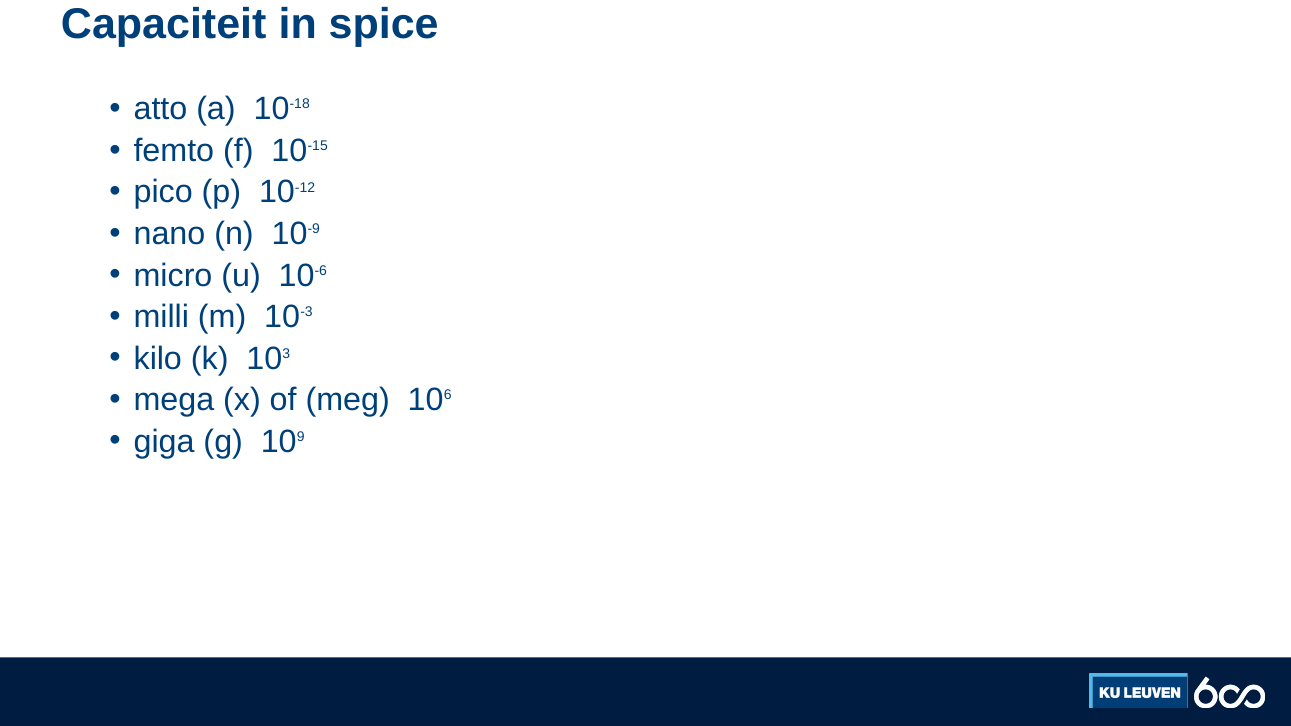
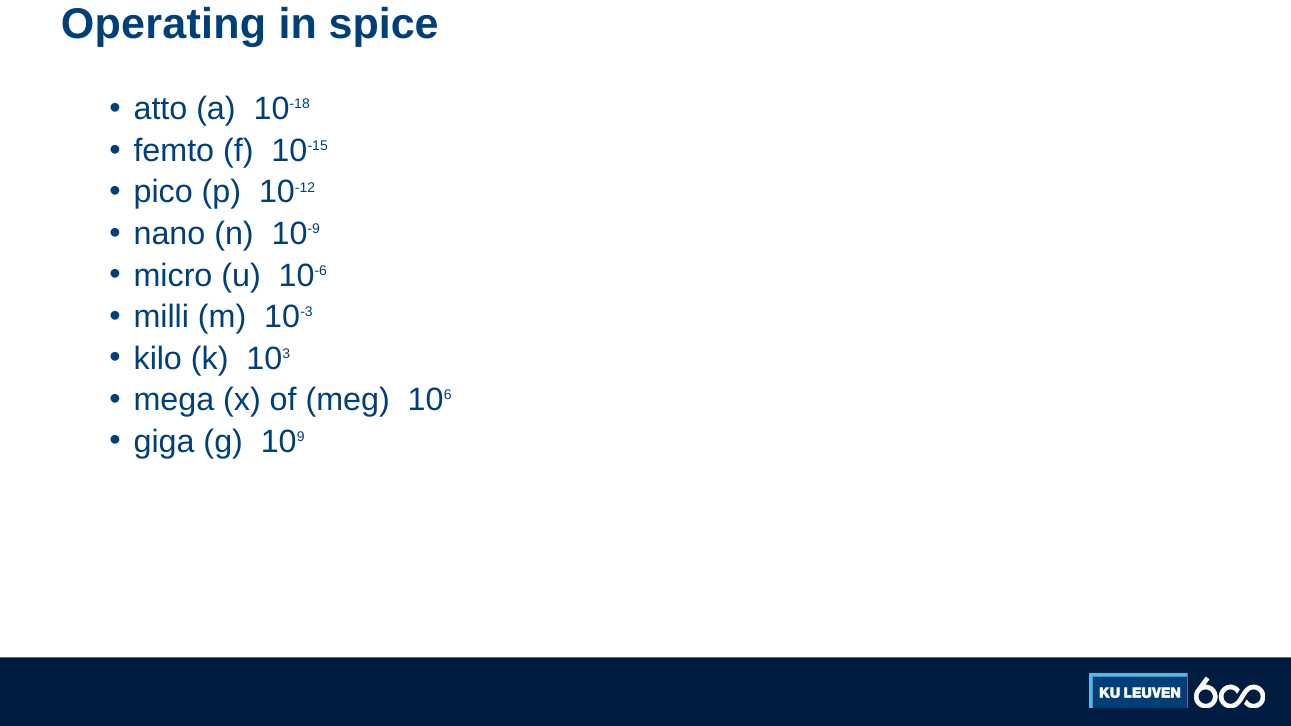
Capaciteit: Capaciteit -> Operating
